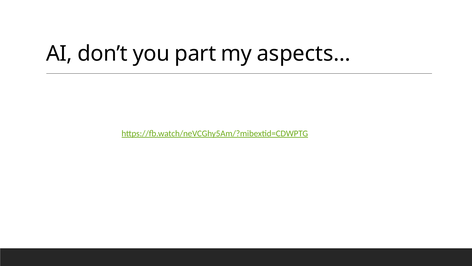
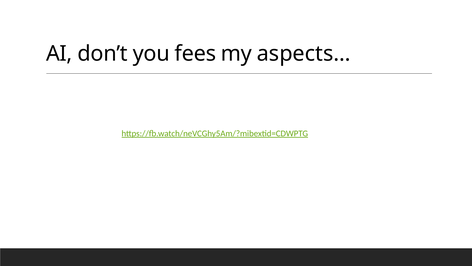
part: part -> fees
